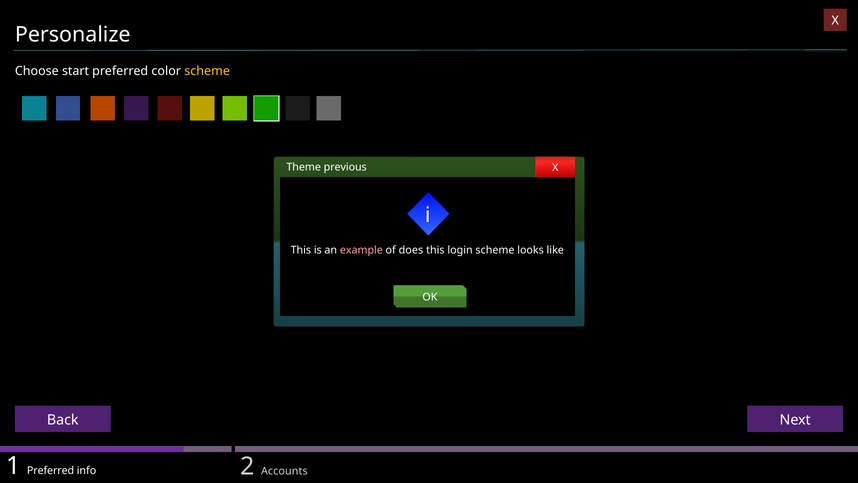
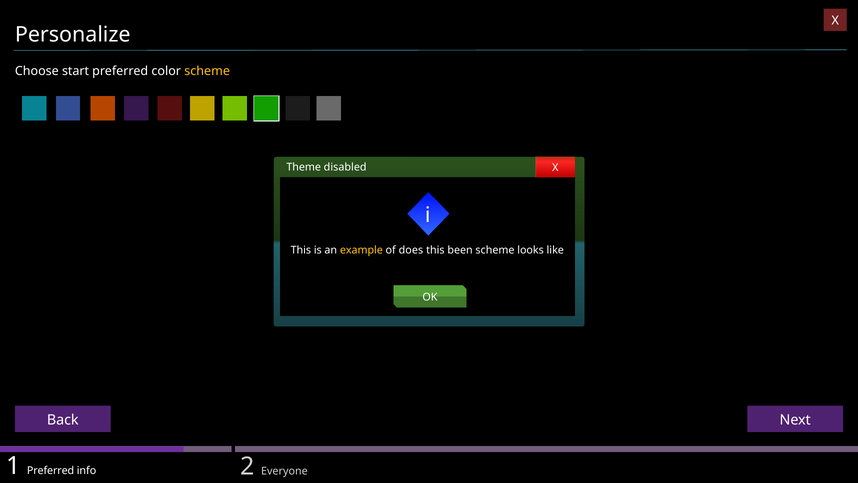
previous: previous -> disabled
example colour: pink -> yellow
login: login -> been
Accounts: Accounts -> Everyone
